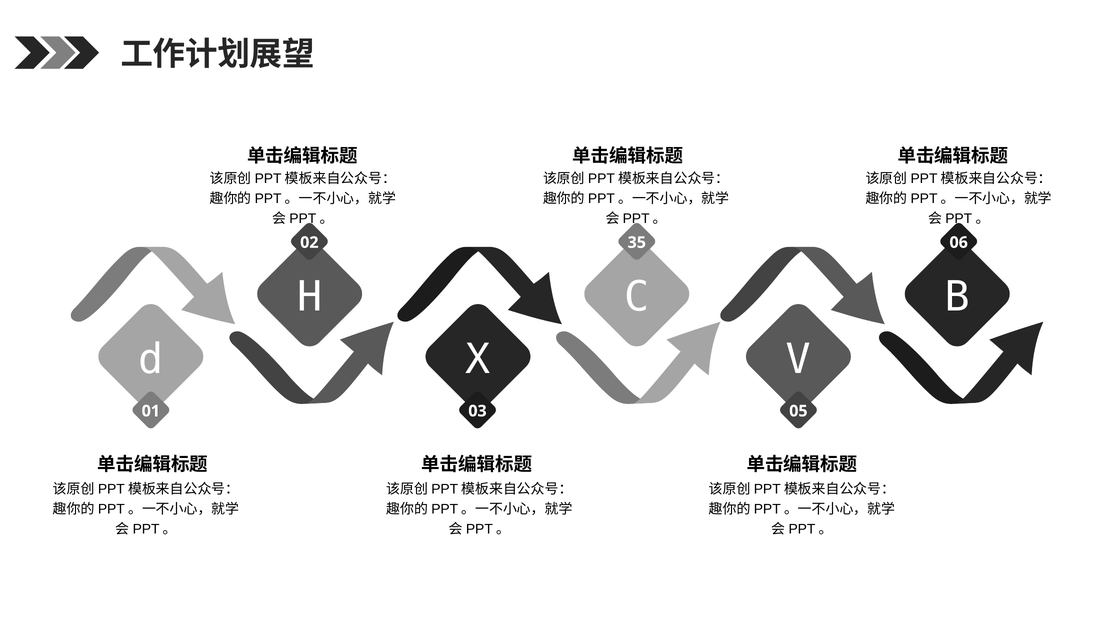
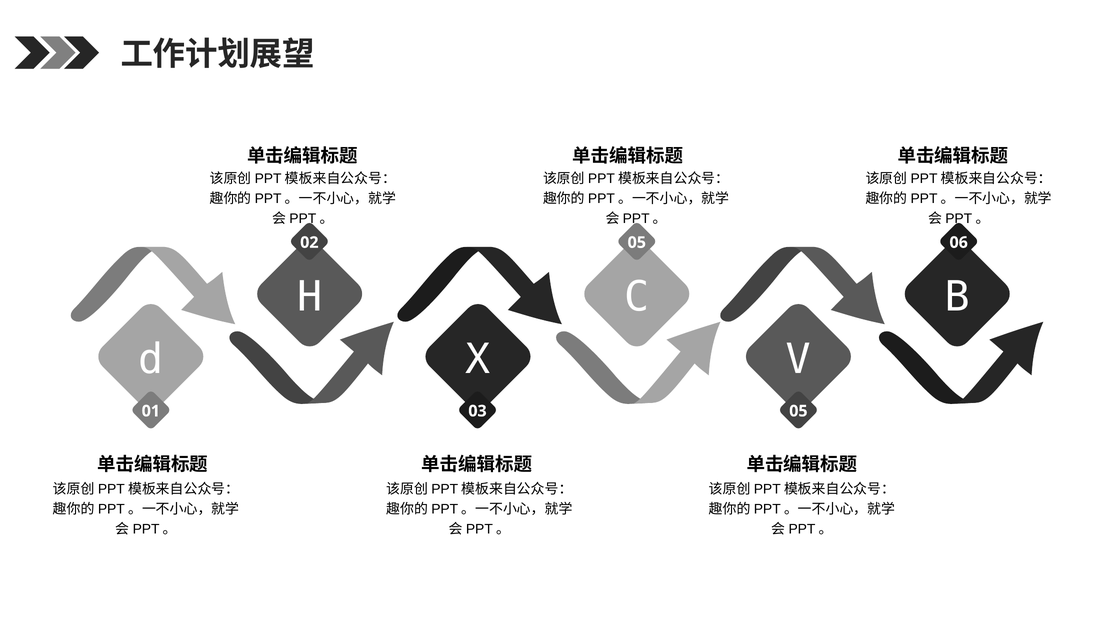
02 35: 35 -> 05
